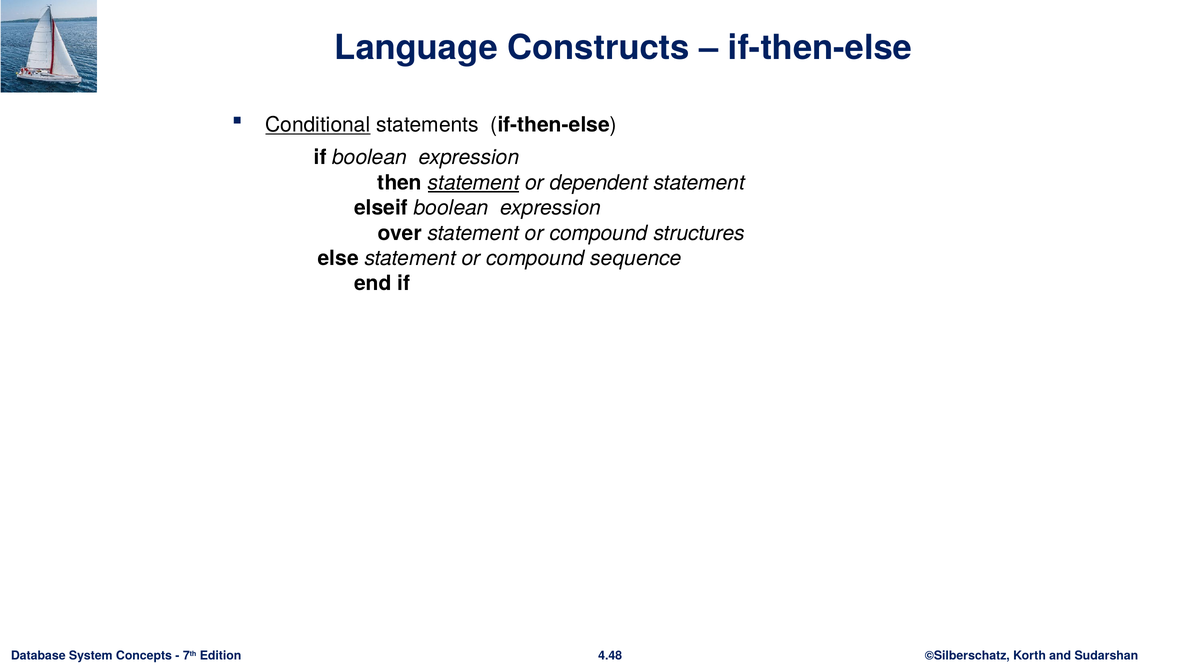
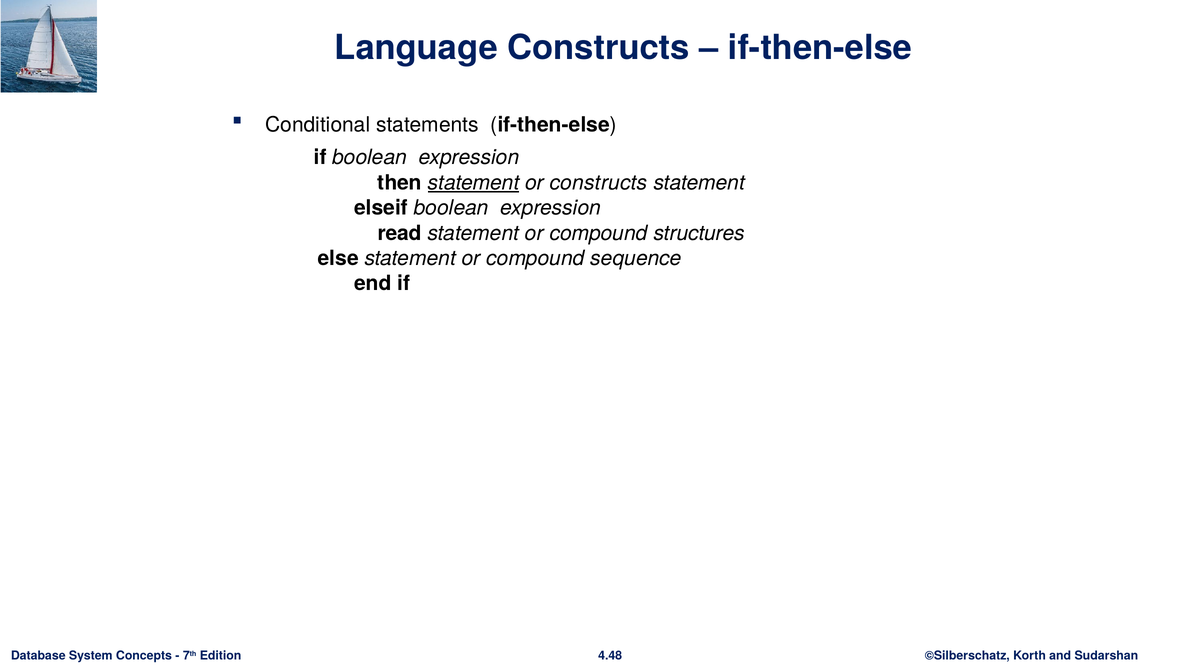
Conditional underline: present -> none
or dependent: dependent -> constructs
over: over -> read
